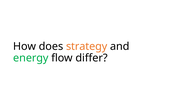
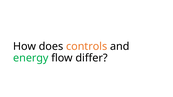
strategy: strategy -> controls
